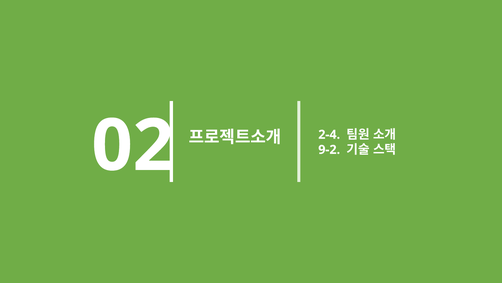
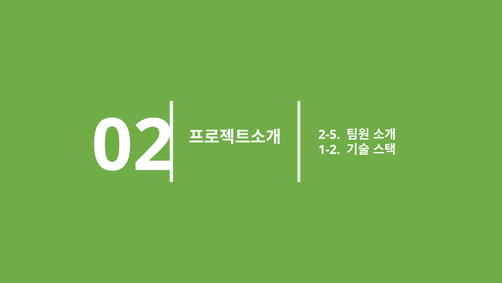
2-4: 2-4 -> 2-5
9-2: 9-2 -> 1-2
